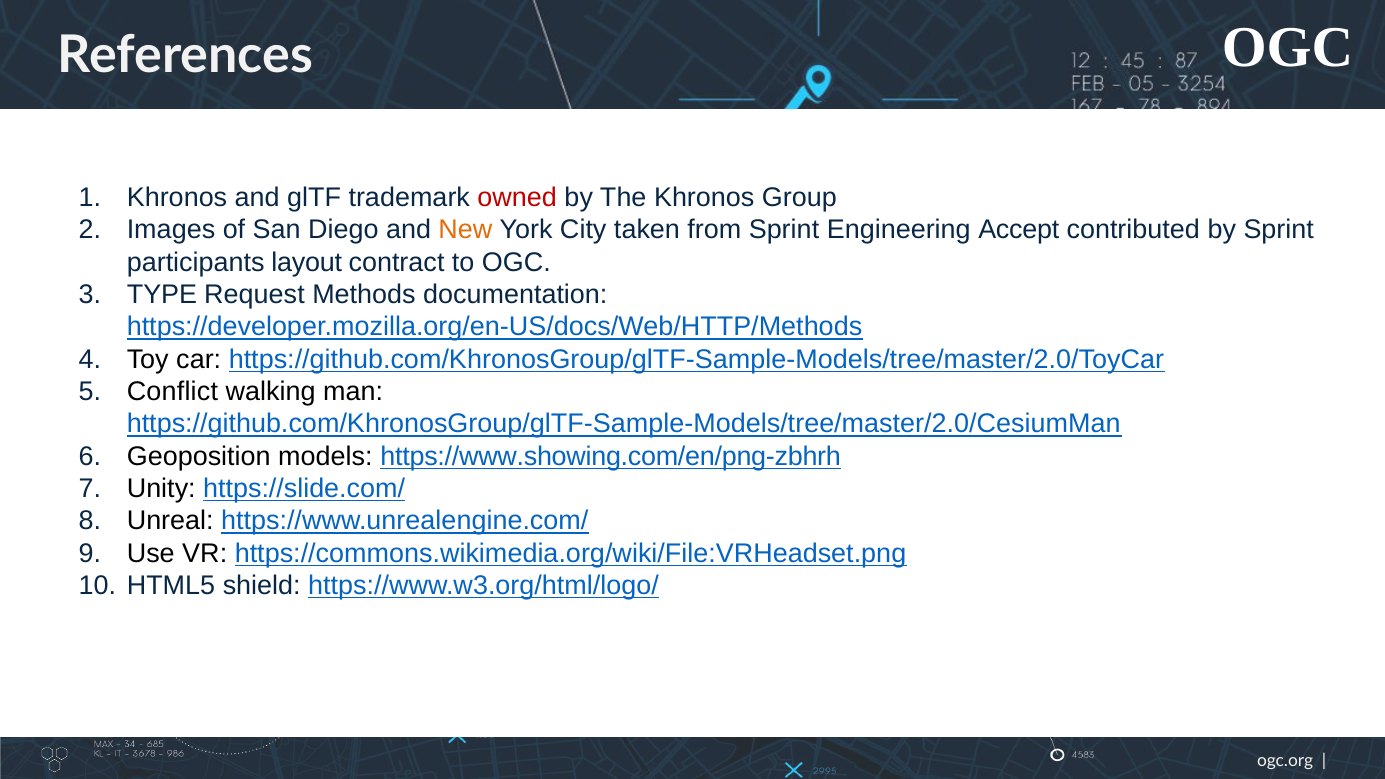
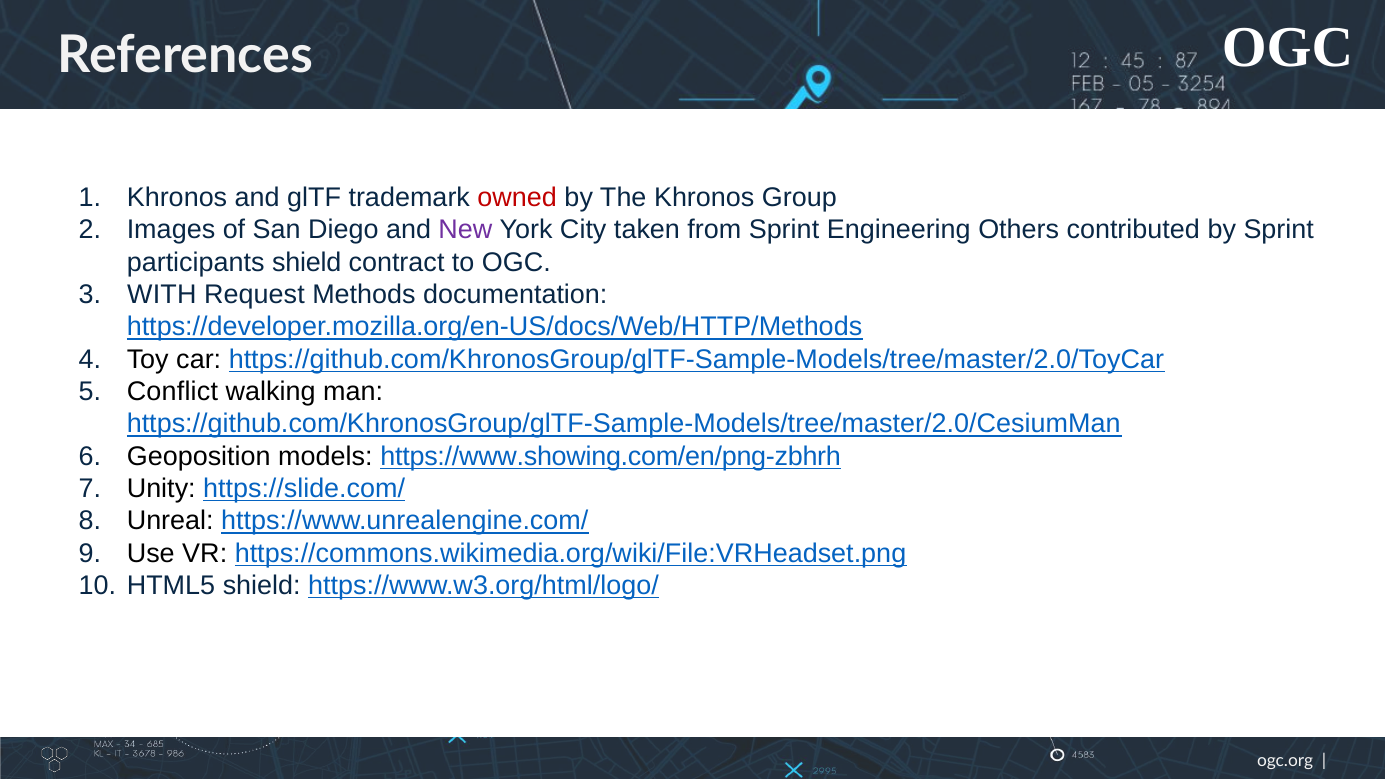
New colour: orange -> purple
Accept: Accept -> Others
participants layout: layout -> shield
TYPE: TYPE -> WITH
